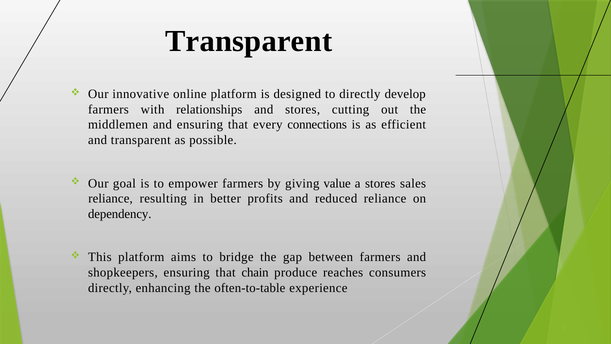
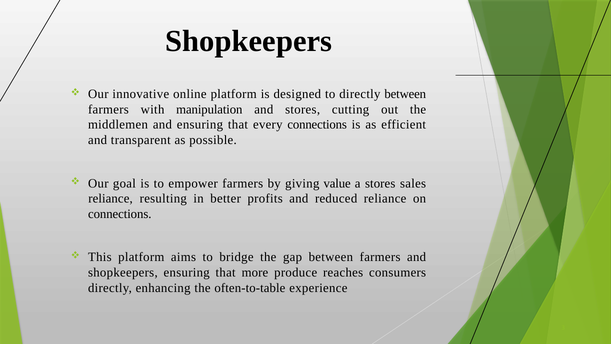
Transparent at (249, 41): Transparent -> Shopkeepers
directly develop: develop -> between
relationships: relationships -> manipulation
dependency at (120, 214): dependency -> connections
chain: chain -> more
